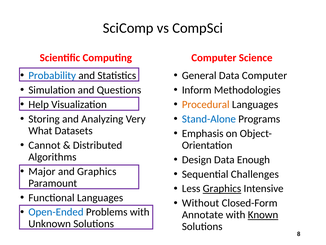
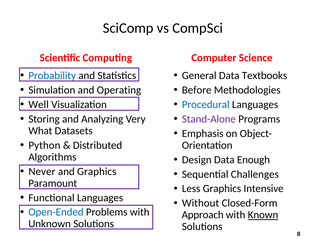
Data Computer: Computer -> Textbooks
Questions: Questions -> Operating
Inform: Inform -> Before
Help: Help -> Well
Procedural colour: orange -> blue
Stand-Alone colour: blue -> purple
Cannot: Cannot -> Python
Major: Major -> Never
Graphics at (222, 188) underline: present -> none
Annotate: Annotate -> Approach
